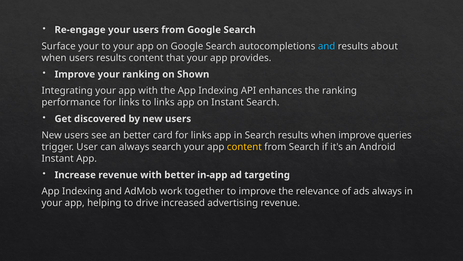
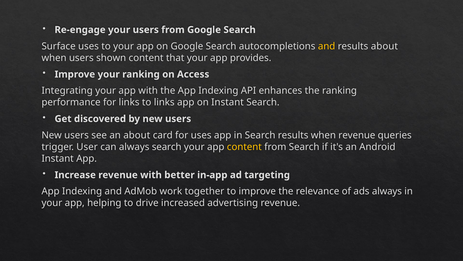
Surface your: your -> uses
and at (327, 46) colour: light blue -> yellow
users results: results -> shown
Shown: Shown -> Access
an better: better -> about
card for links: links -> uses
when improve: improve -> revenue
